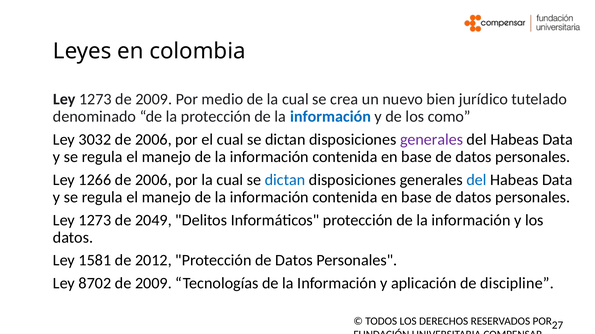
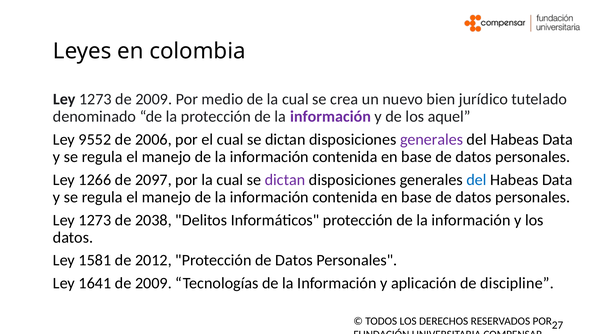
información at (330, 117) colour: blue -> purple
como: como -> aquel
3032: 3032 -> 9552
1266 de 2006: 2006 -> 2097
dictan at (285, 180) colour: blue -> purple
2049: 2049 -> 2038
8702: 8702 -> 1641
